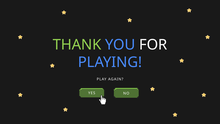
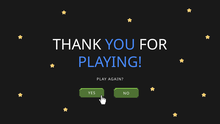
THANK colour: light green -> white
